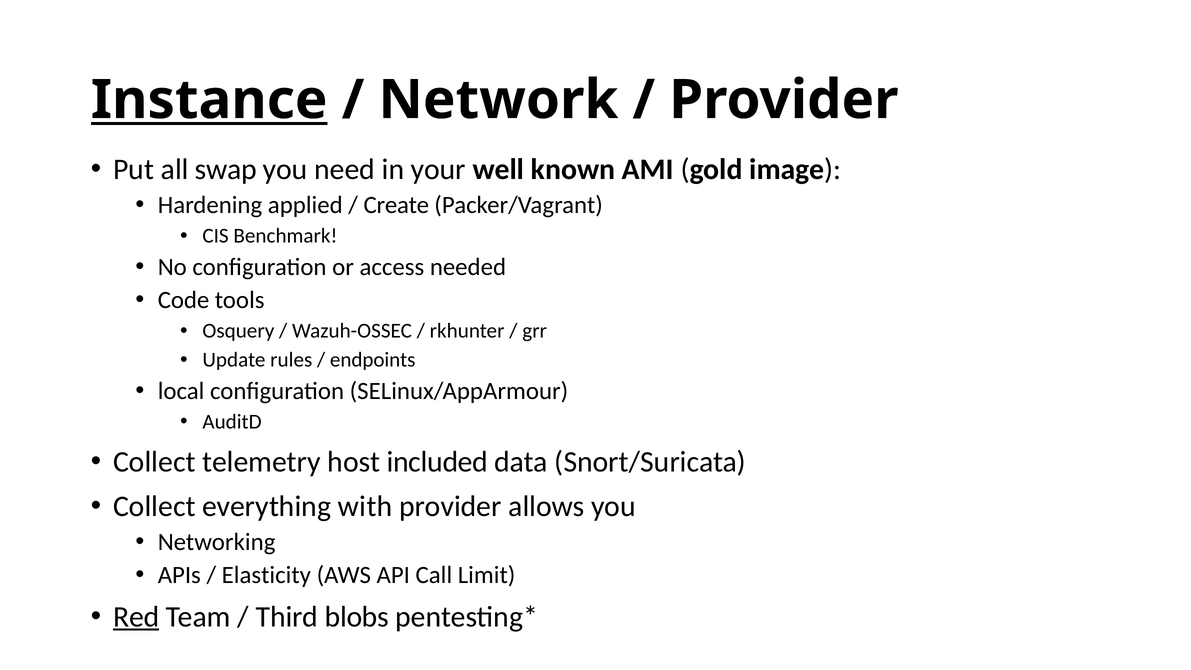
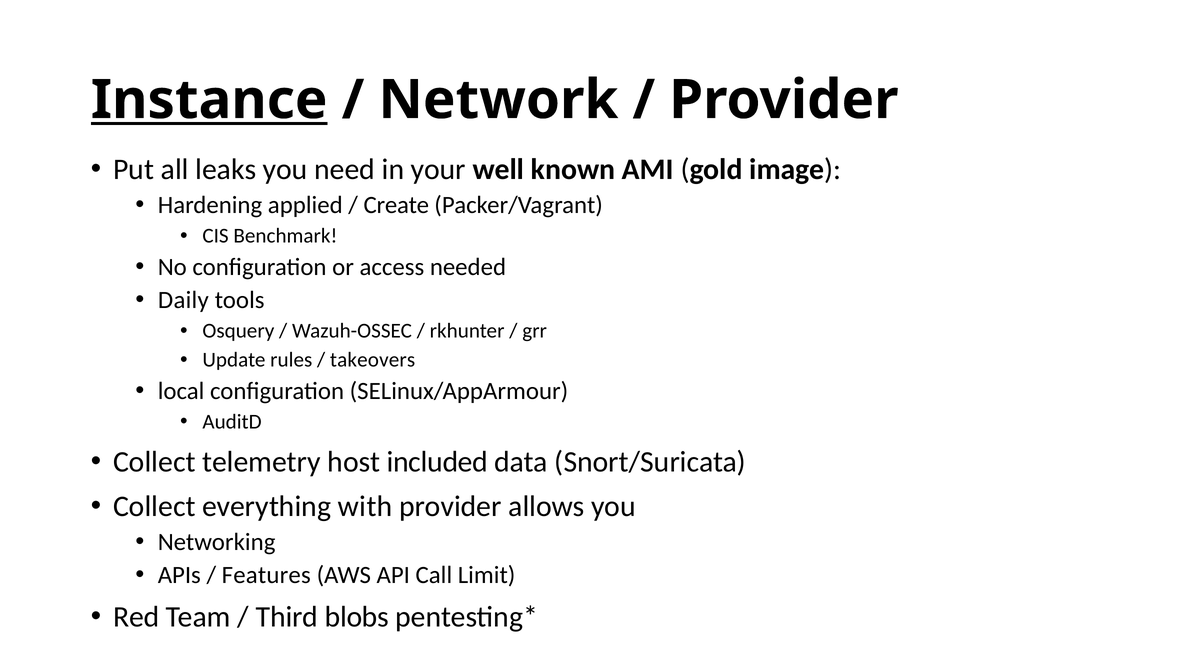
swap: swap -> leaks
Code: Code -> Daily
endpoints: endpoints -> takeovers
Elasticity: Elasticity -> Features
Red underline: present -> none
